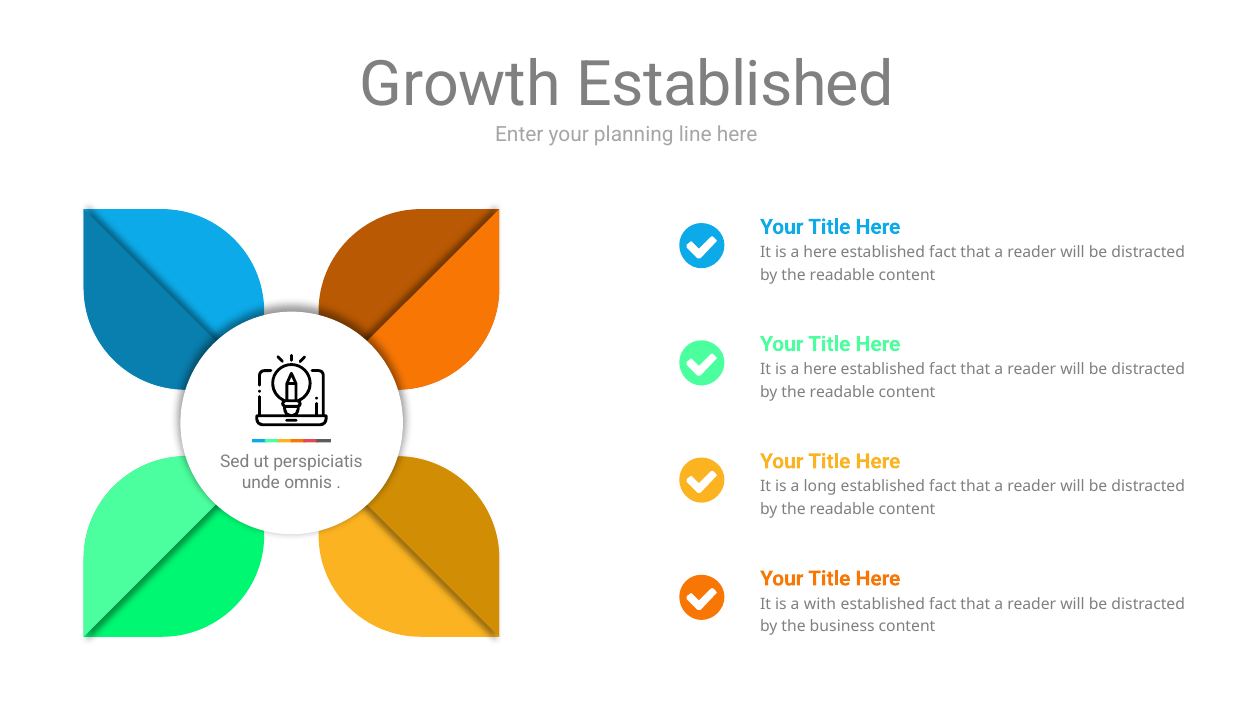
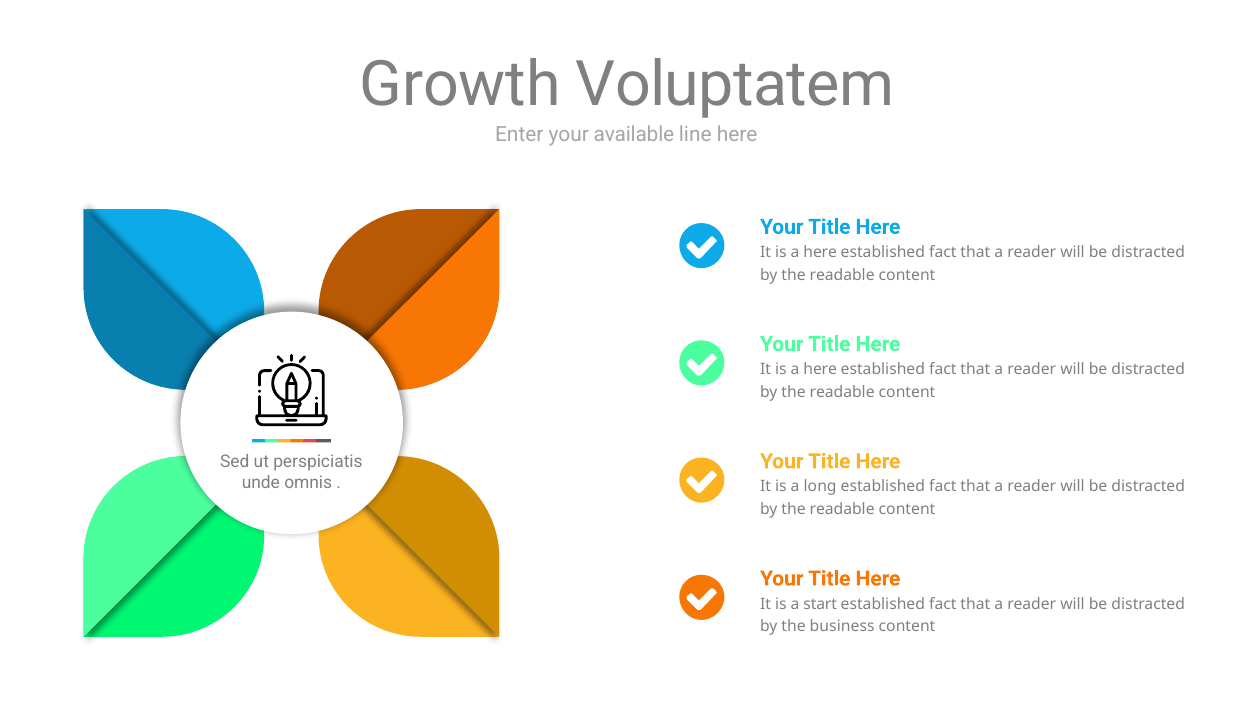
Growth Established: Established -> Voluptatem
planning: planning -> available
with: with -> start
